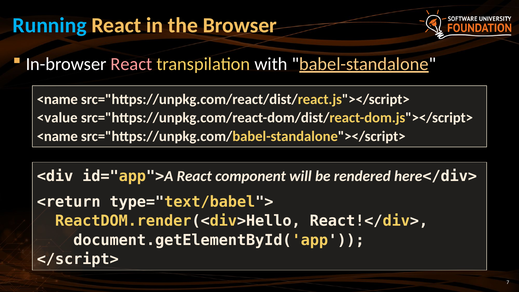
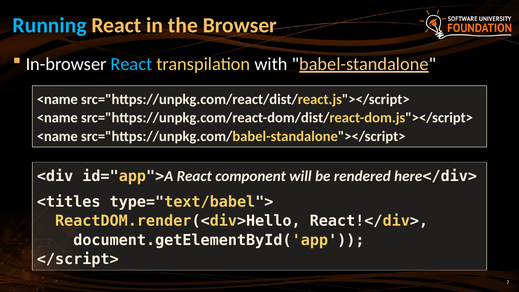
React at (131, 64) colour: pink -> light blue
<value at (57, 118): <value -> <name
<return: <return -> <titles
